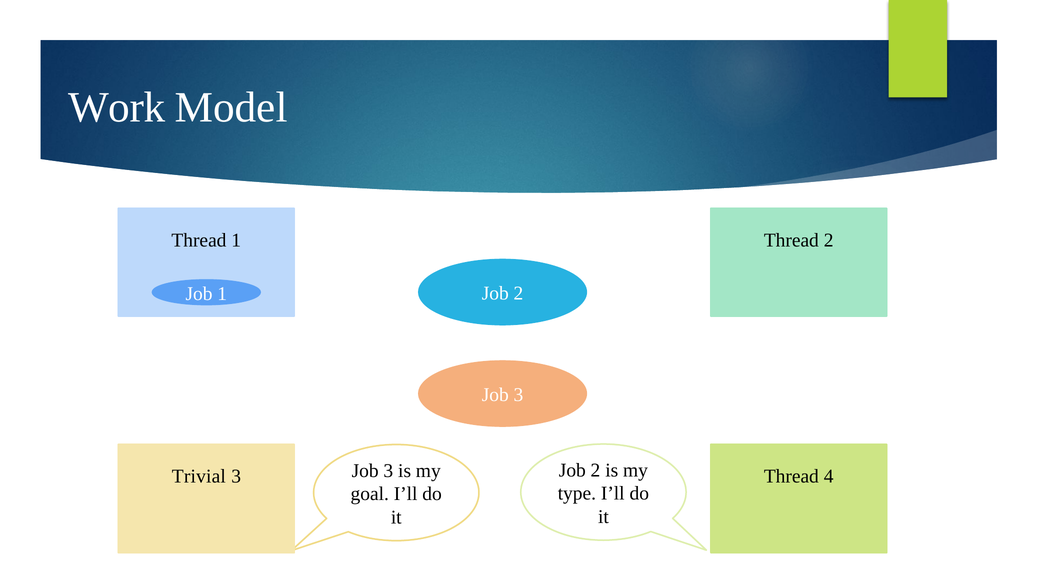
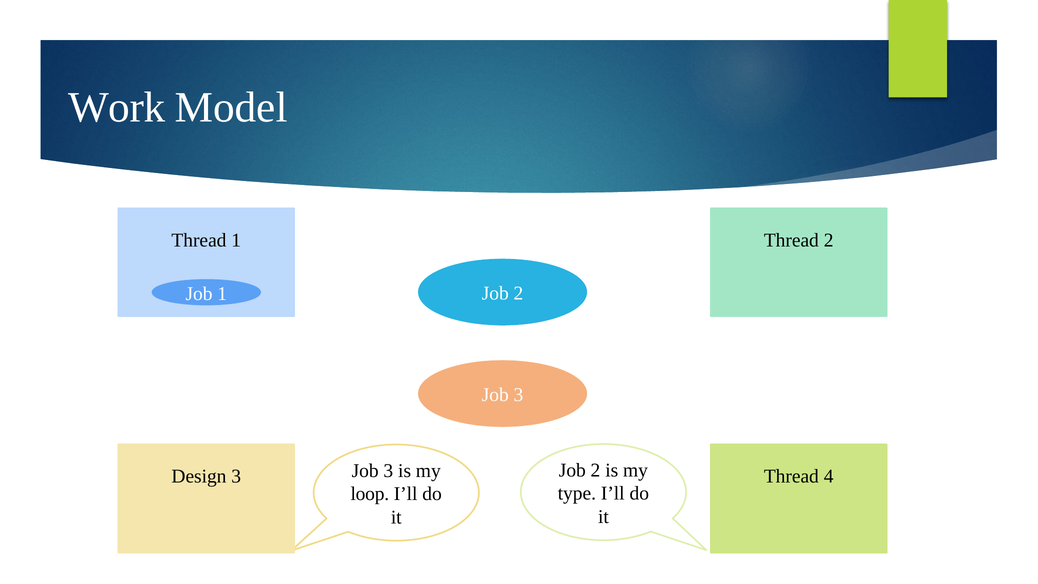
Trivial: Trivial -> Design
goal: goal -> loop
